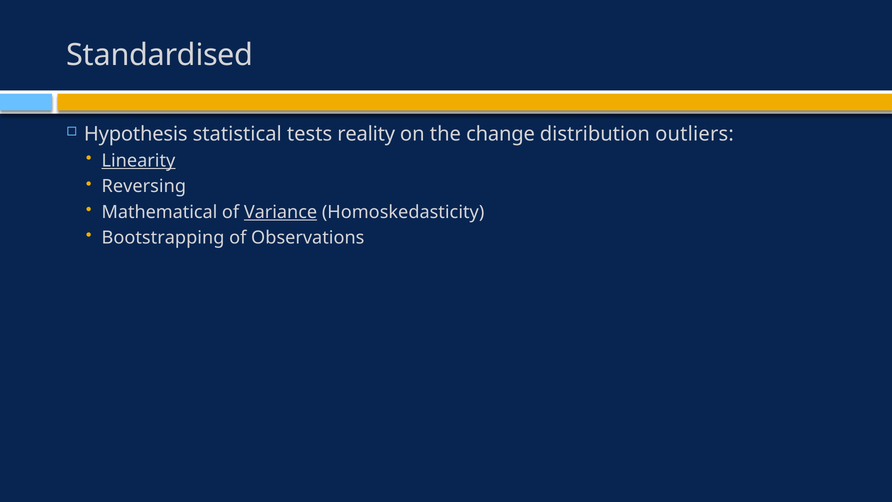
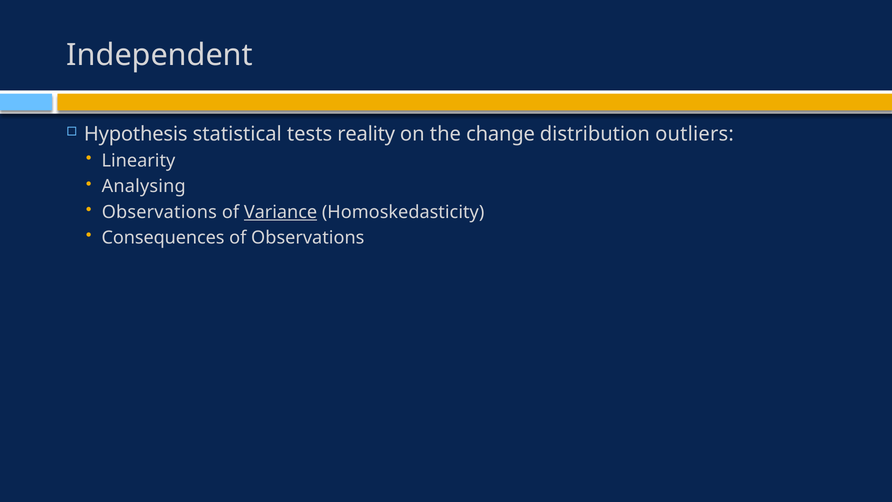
Standardised: Standardised -> Independent
Linearity underline: present -> none
Reversing: Reversing -> Analysing
Mathematical at (159, 212): Mathematical -> Observations
Bootstrapping: Bootstrapping -> Consequences
